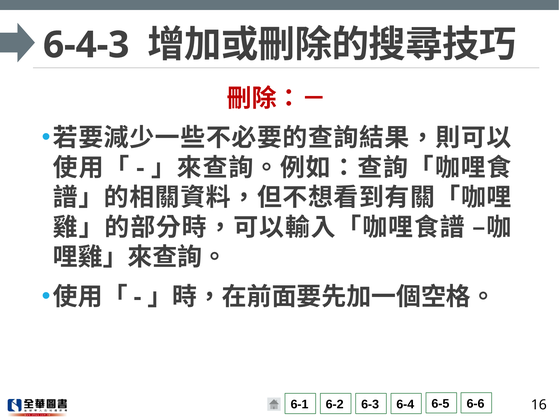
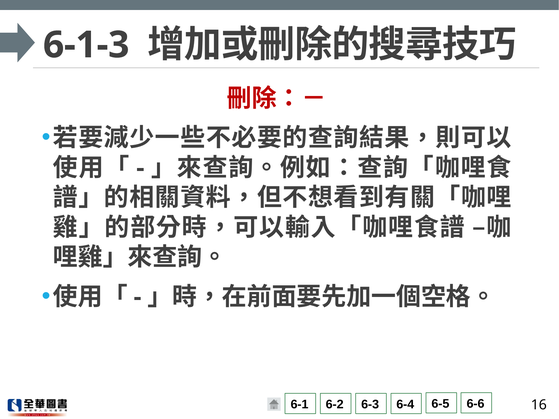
6-4-3: 6-4-3 -> 6-1-3
